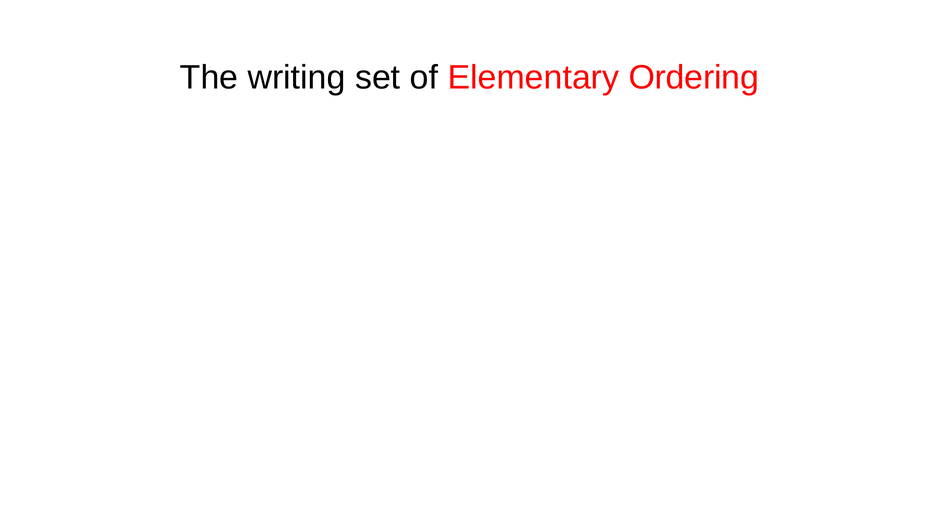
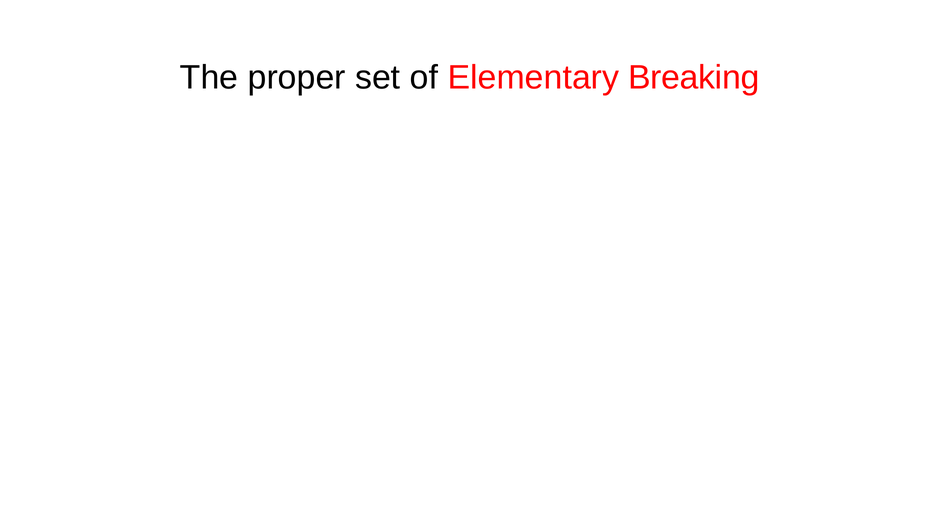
writing: writing -> proper
Ordering: Ordering -> Breaking
